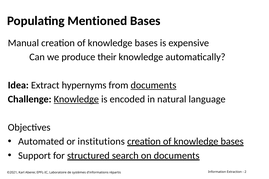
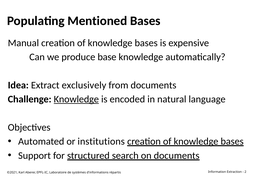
their: their -> base
hypernyms: hypernyms -> exclusively
documents at (153, 85) underline: present -> none
